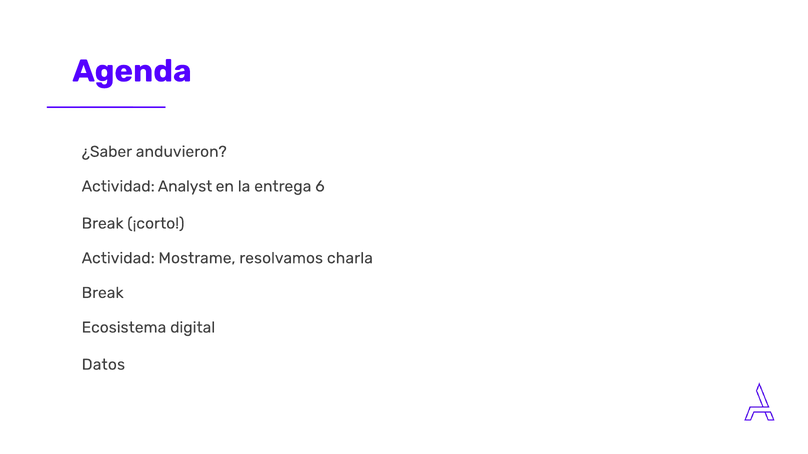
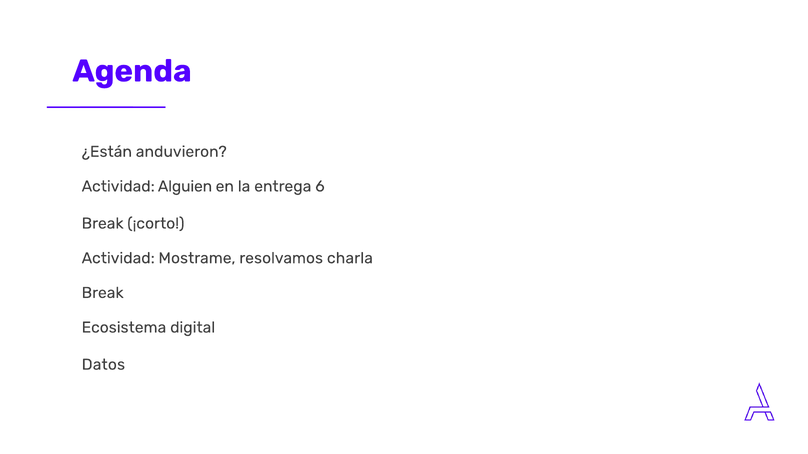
¿Saber: ¿Saber -> ¿Están
Analyst: Analyst -> Alguien
